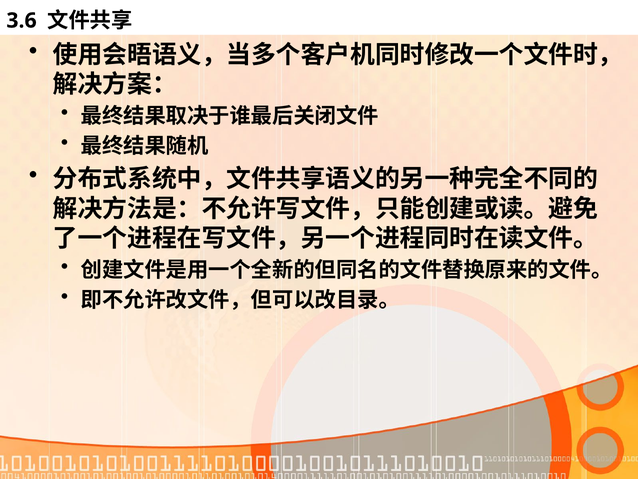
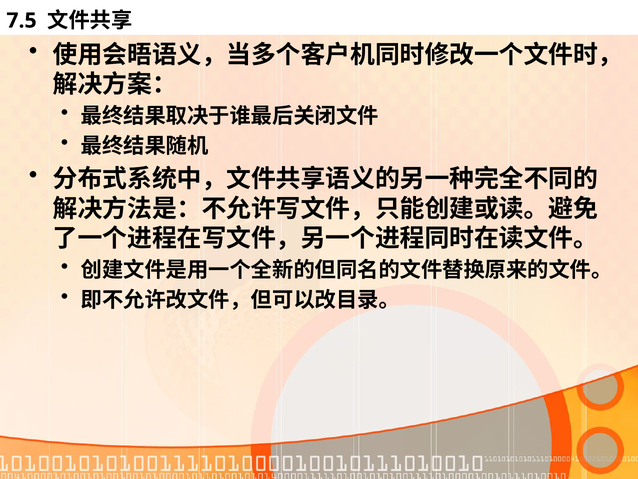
3.6: 3.6 -> 7.5
